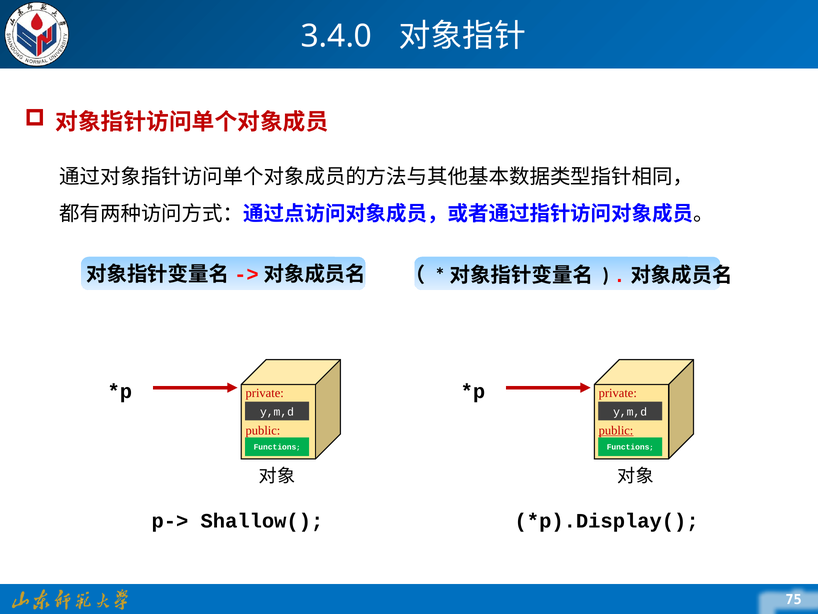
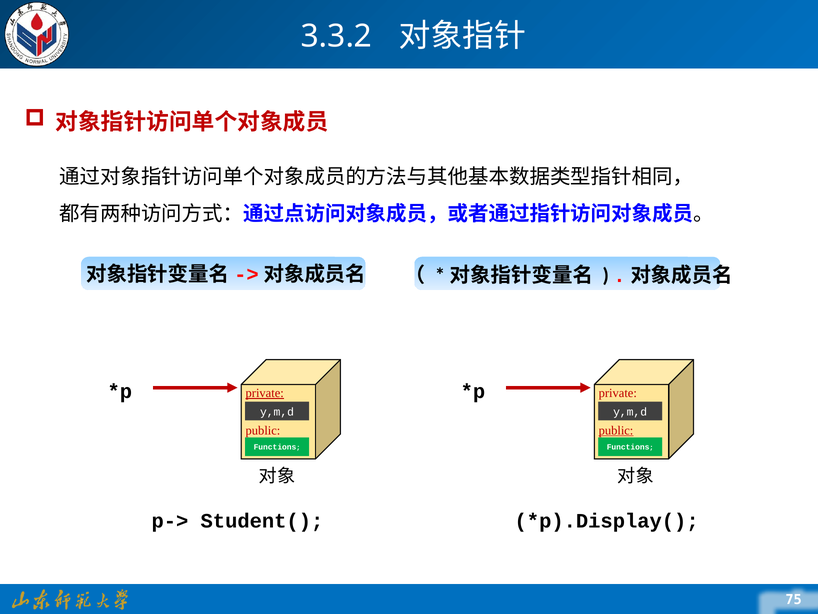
3.4.0: 3.4.0 -> 3.3.2
private at (265, 393) underline: none -> present
Shallow(: Shallow( -> Student(
